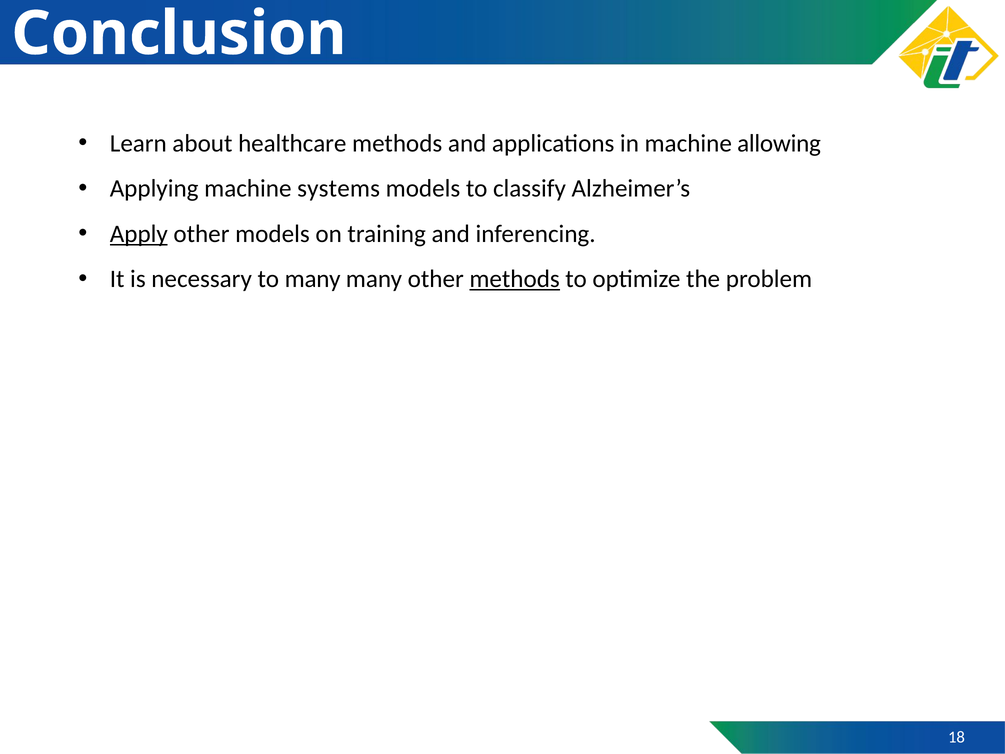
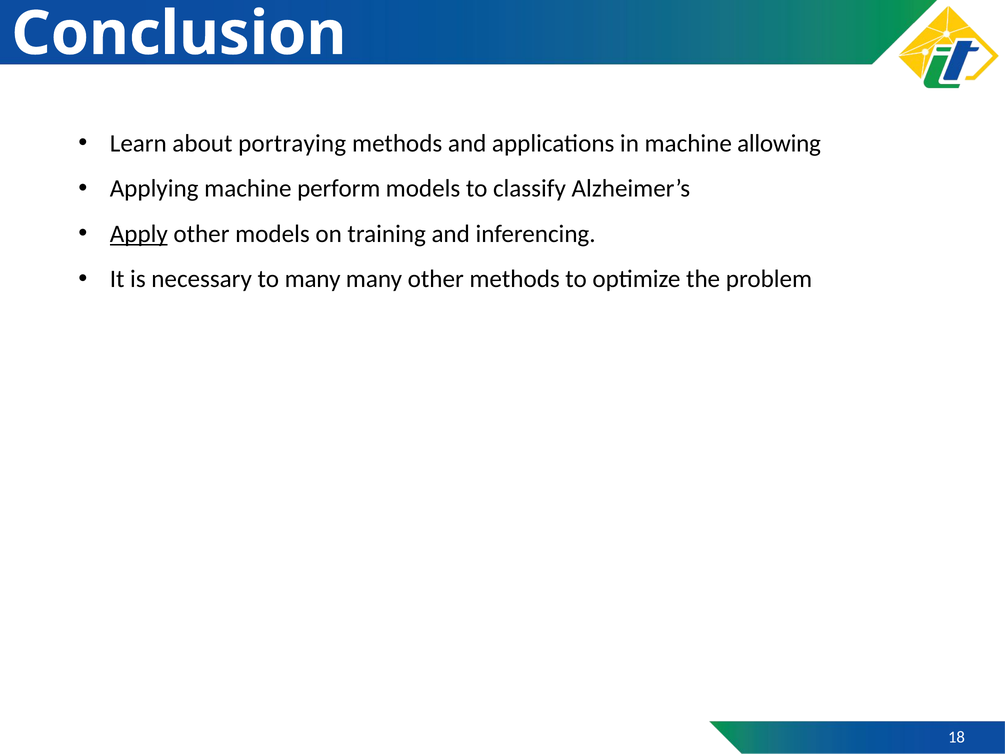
healthcare: healthcare -> portraying
systems: systems -> perform
methods at (515, 279) underline: present -> none
